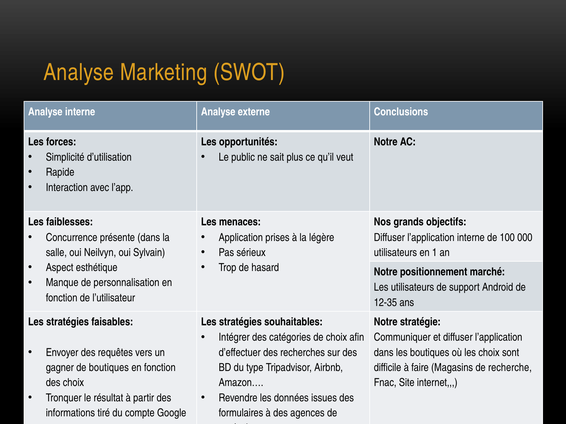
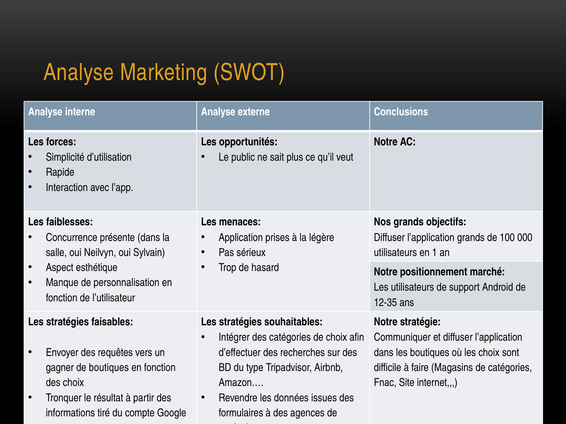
l’application interne: interne -> grands
de recherche: recherche -> catégories
